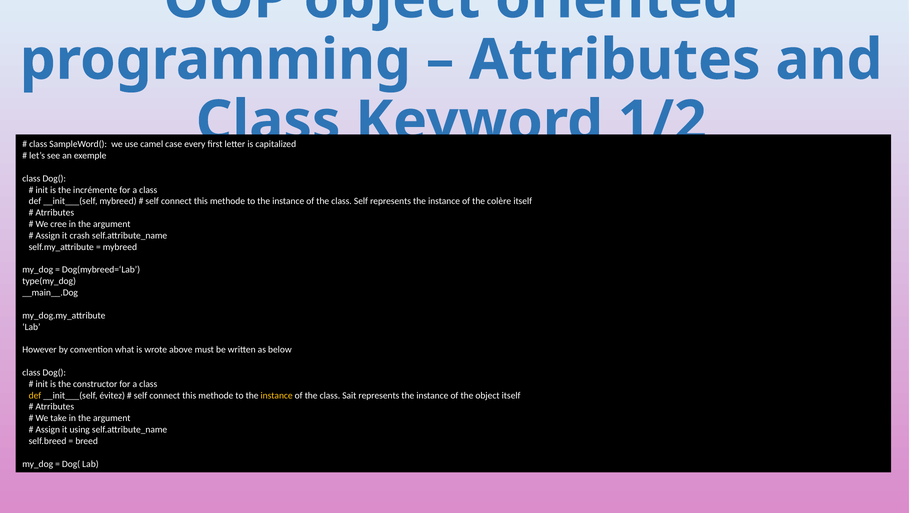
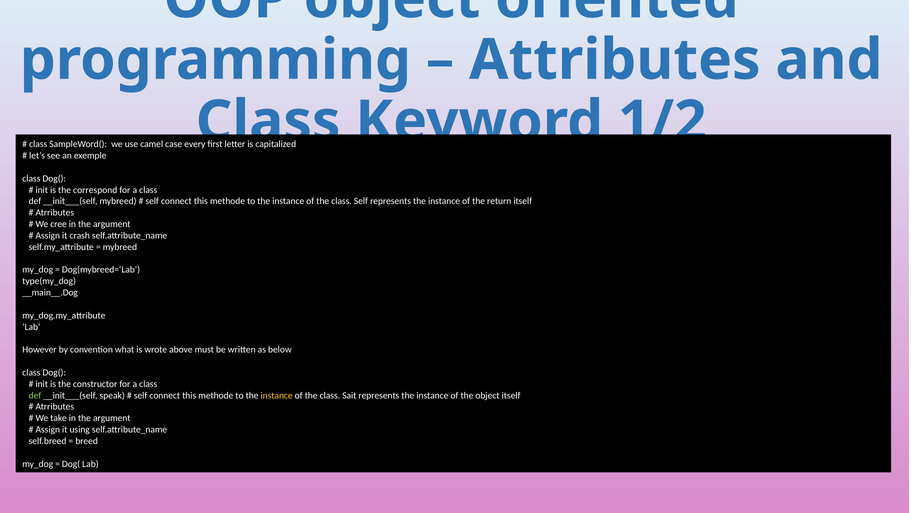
incrémente: incrémente -> correspond
colère: colère -> return
def at (35, 395) colour: yellow -> light green
évitez: évitez -> speak
